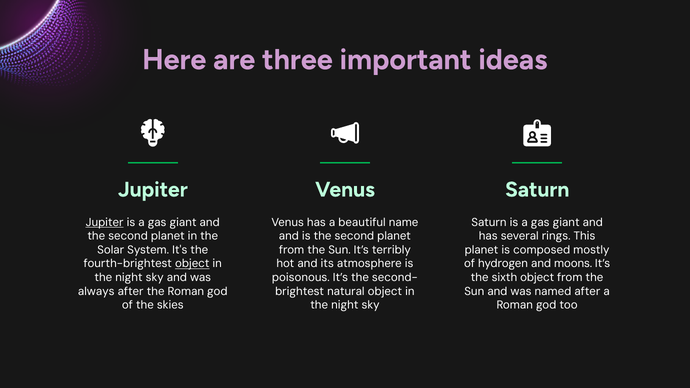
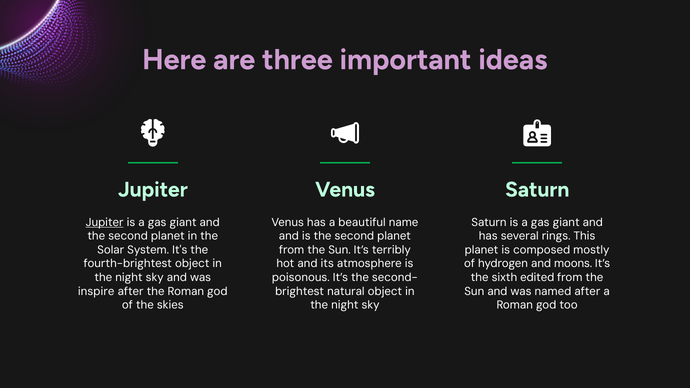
object at (192, 264) underline: present -> none
sixth object: object -> edited
always: always -> inspire
